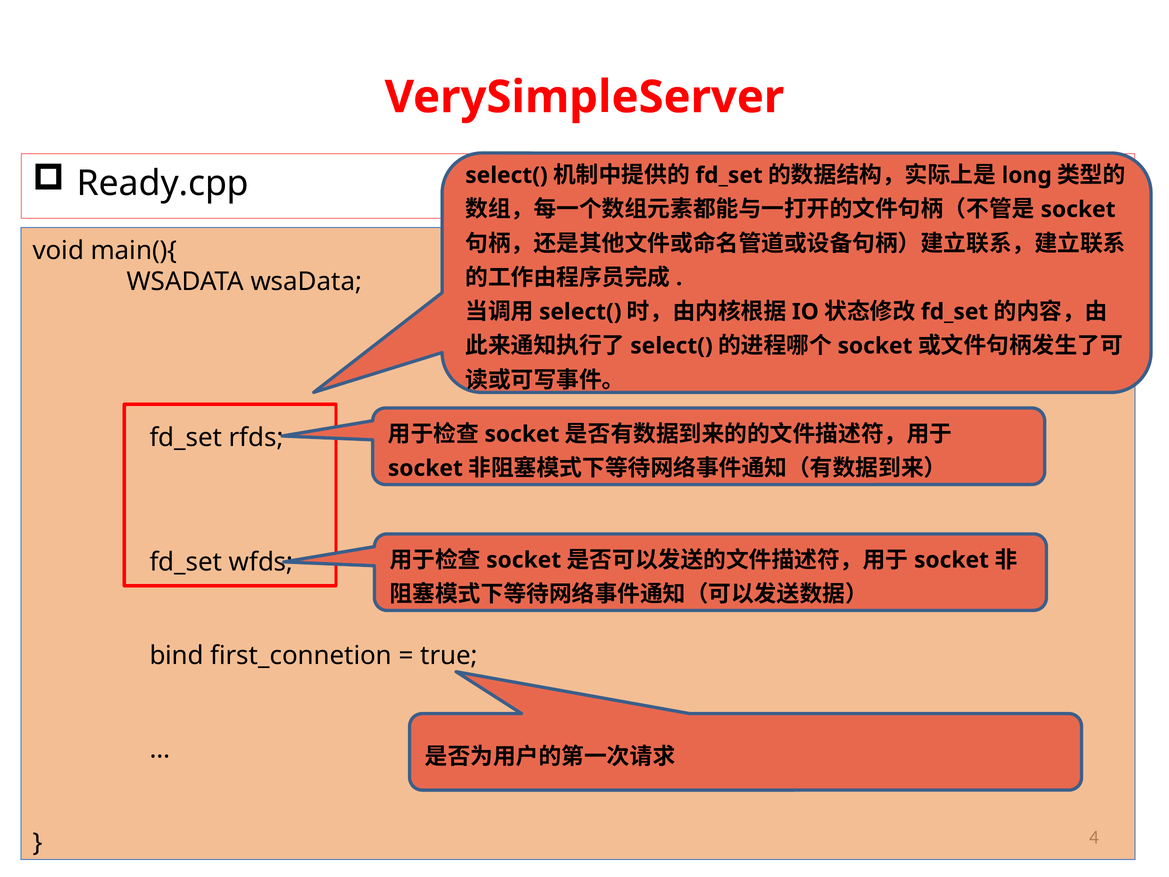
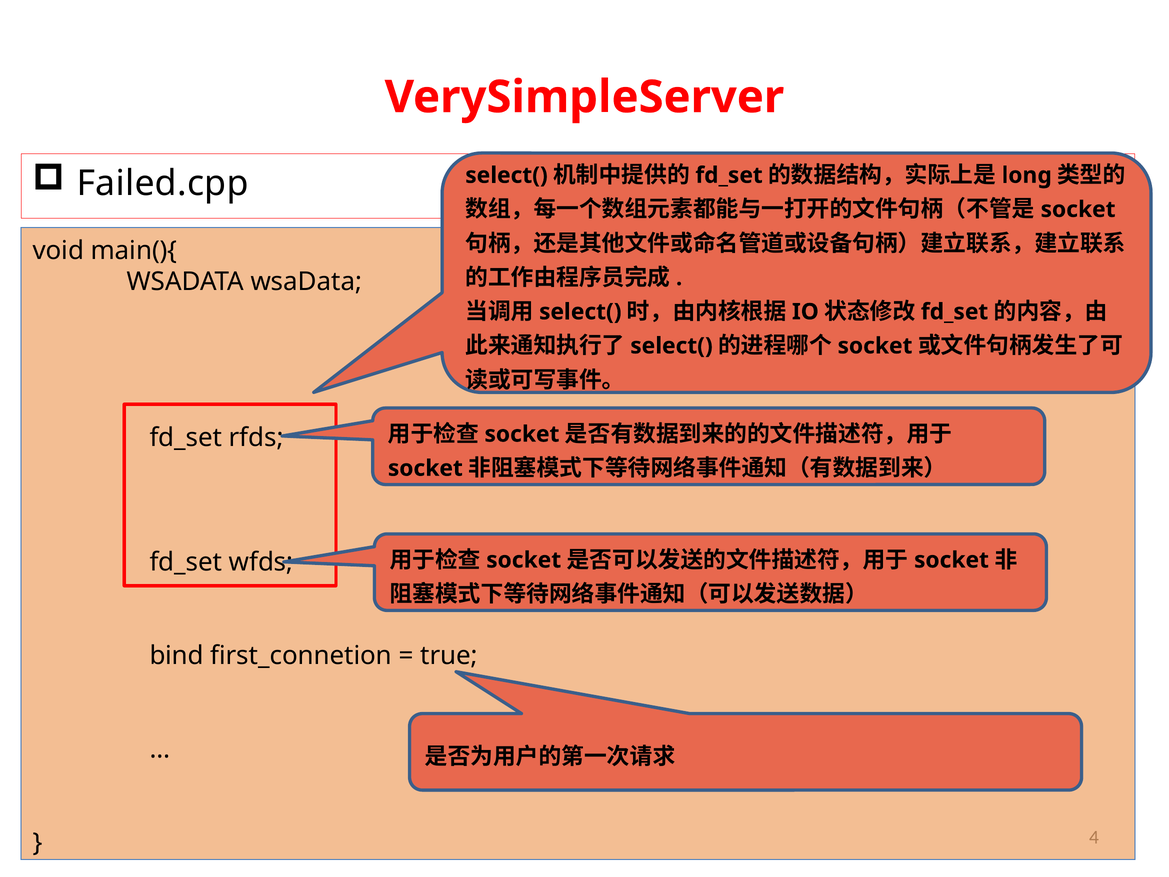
Ready.cpp: Ready.cpp -> Failed.cpp
